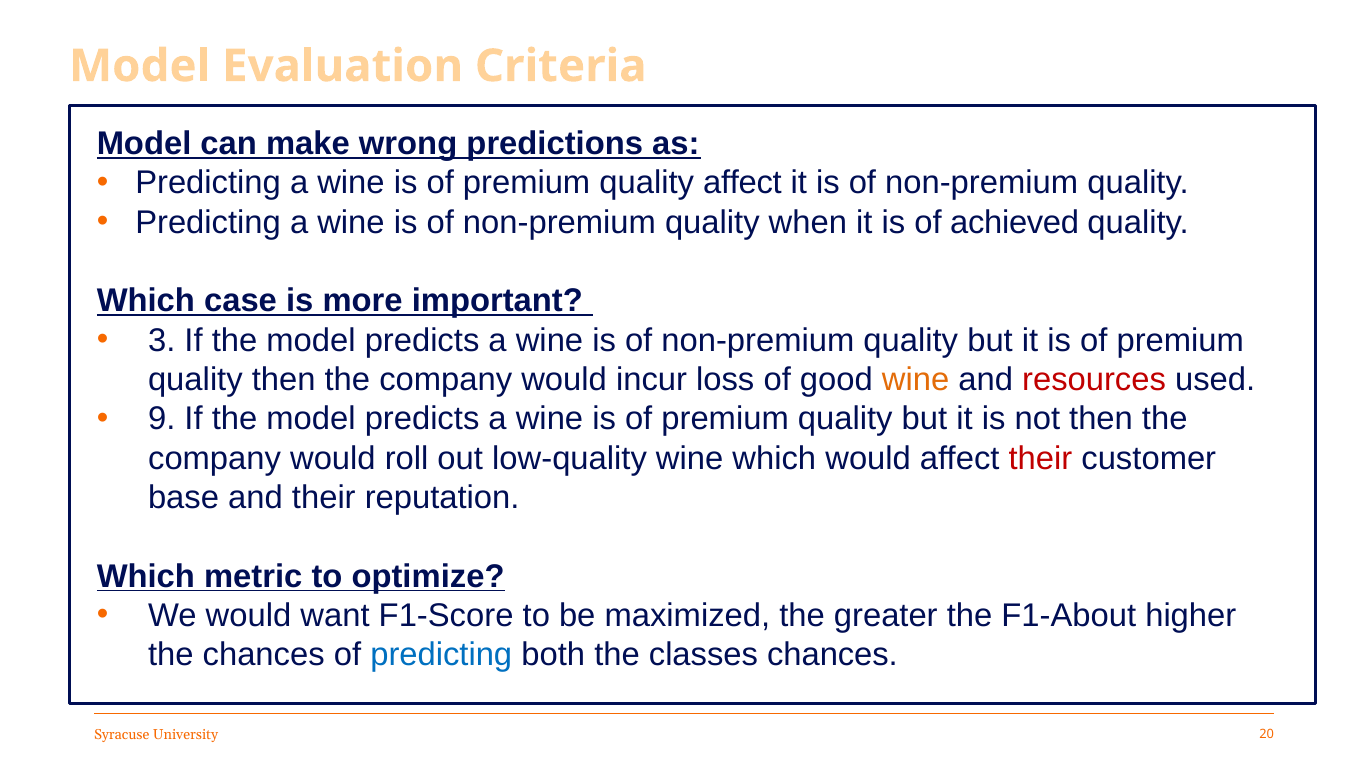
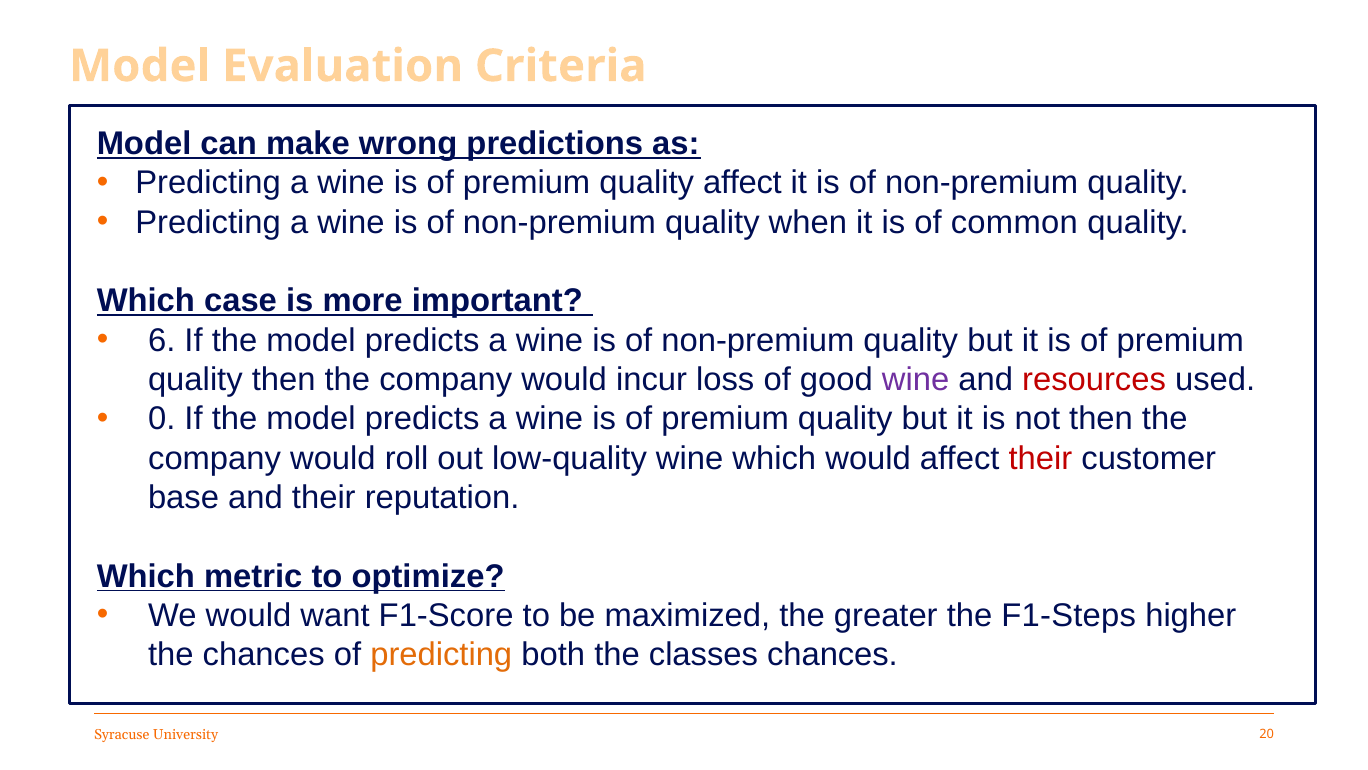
achieved: achieved -> common
3: 3 -> 6
wine at (916, 379) colour: orange -> purple
9: 9 -> 0
F1-About: F1-About -> F1-Steps
predicting at (441, 654) colour: blue -> orange
